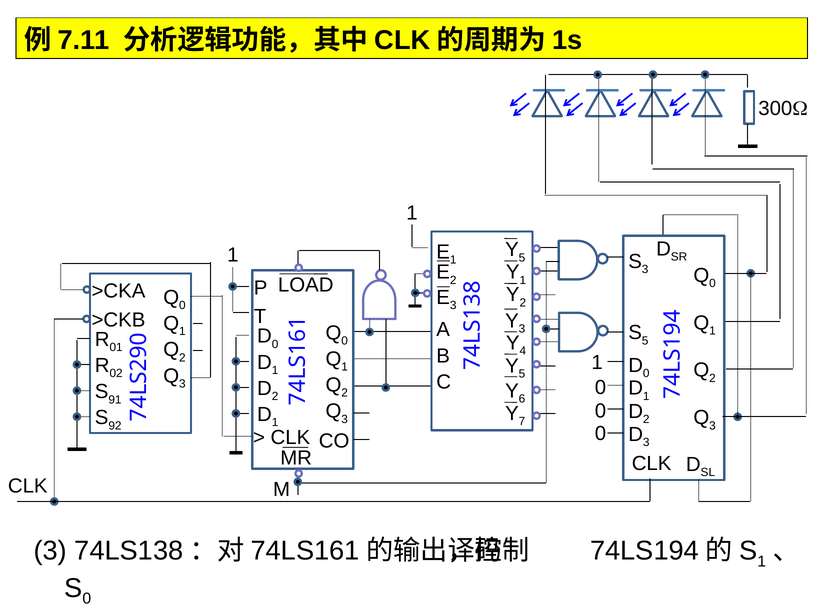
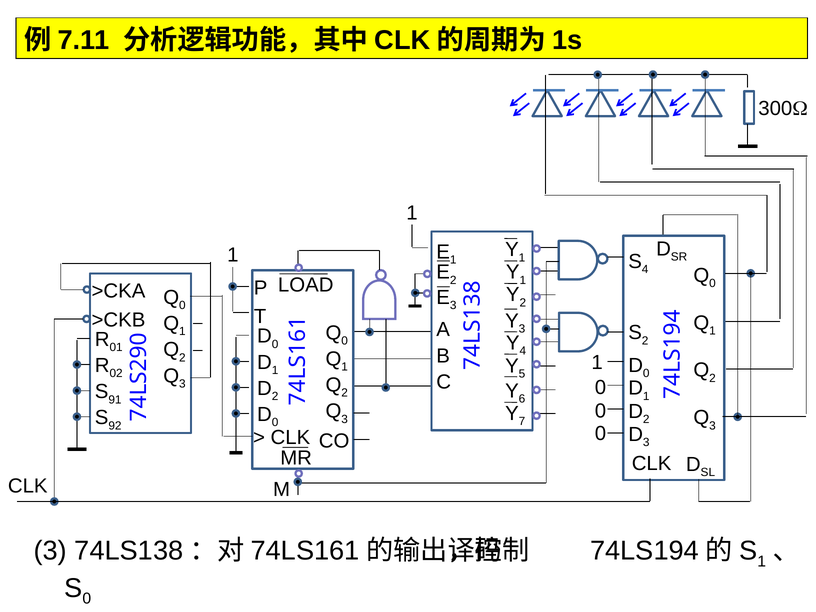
5 at (522, 258): 5 -> 1
3 at (645, 269): 3 -> 4
5 at (645, 341): 5 -> 2
1 at (275, 422): 1 -> 0
